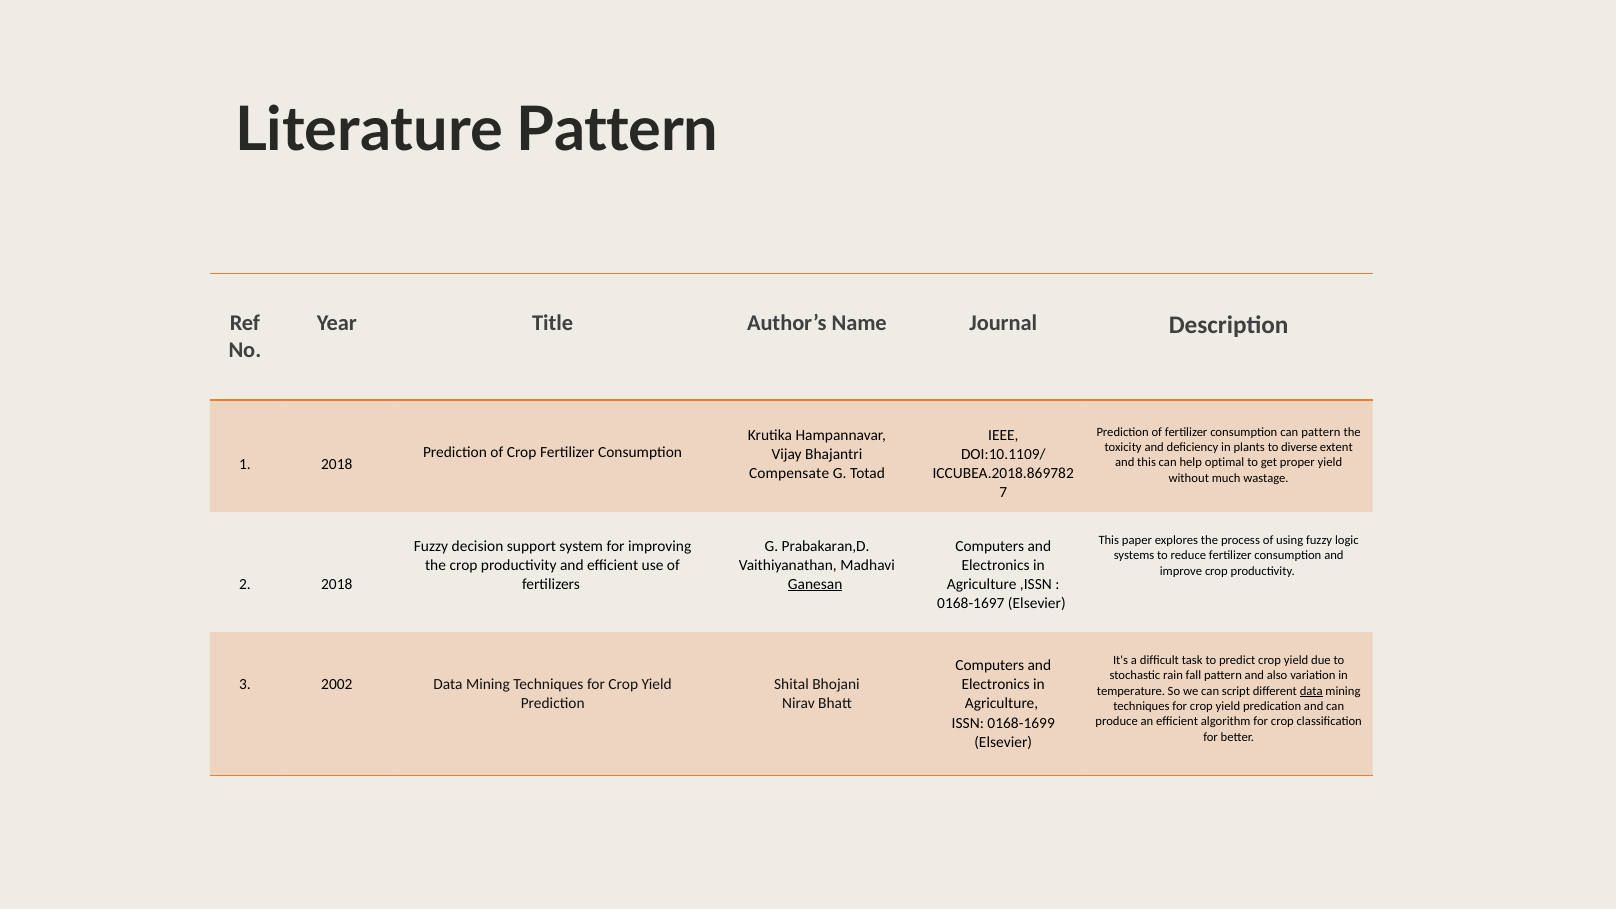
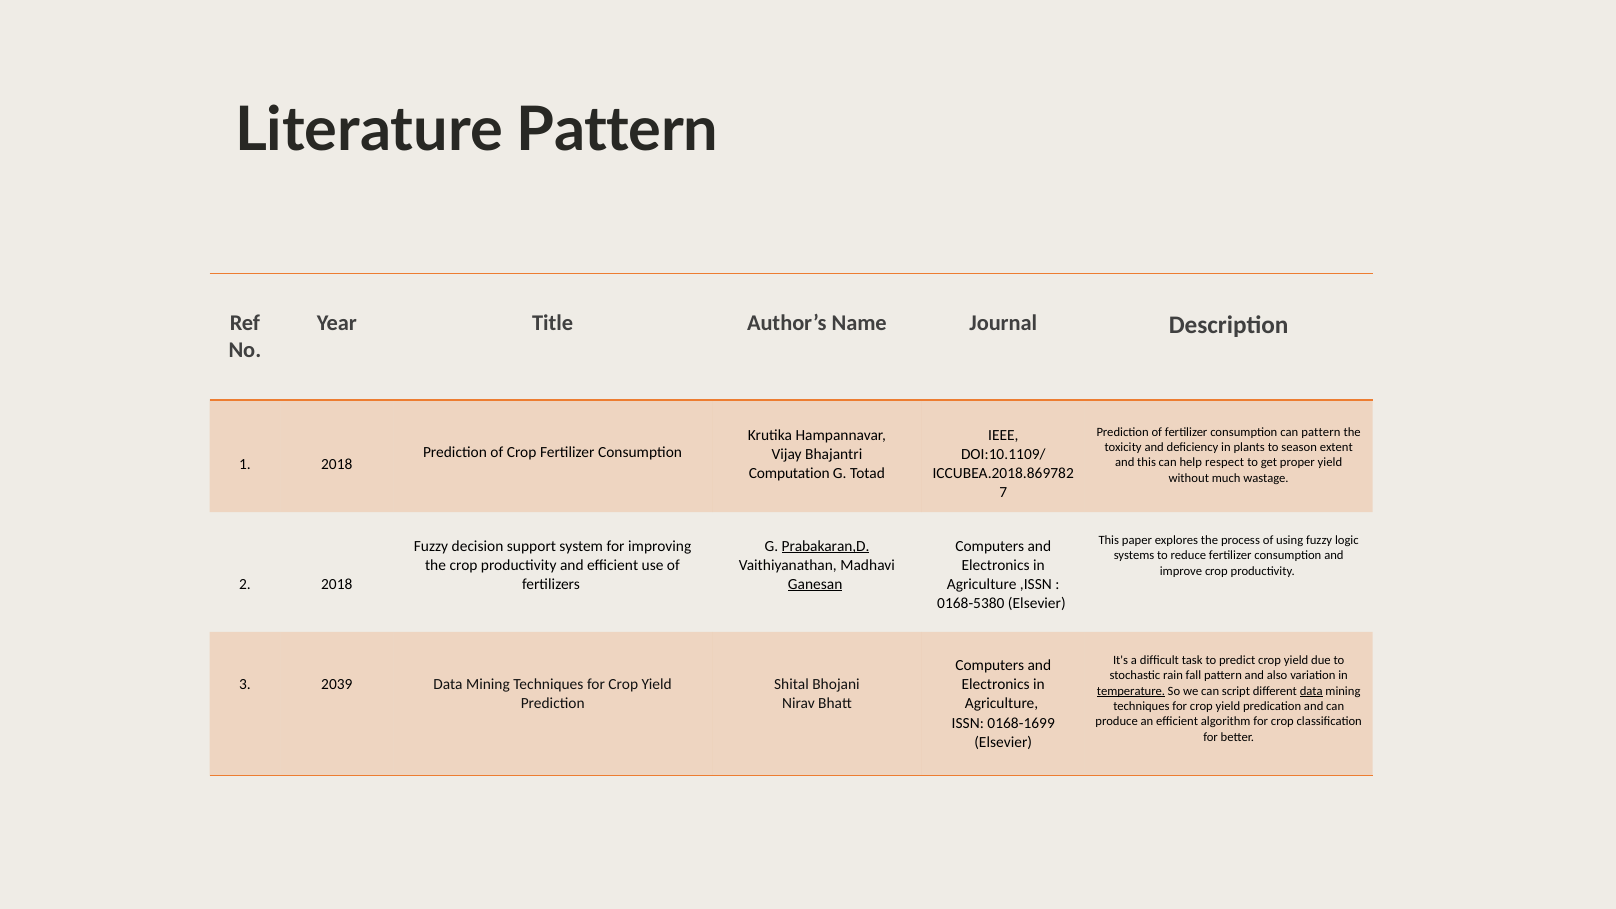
diverse: diverse -> season
optimal: optimal -> respect
Compensate: Compensate -> Computation
Prabakaran,D underline: none -> present
0168-1697: 0168-1697 -> 0168-5380
2002: 2002 -> 2039
temperature underline: none -> present
